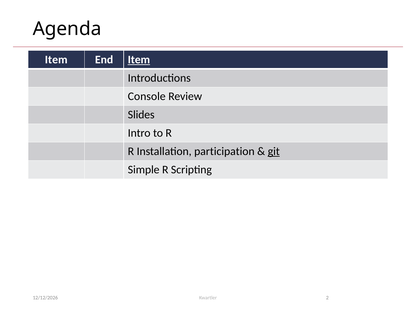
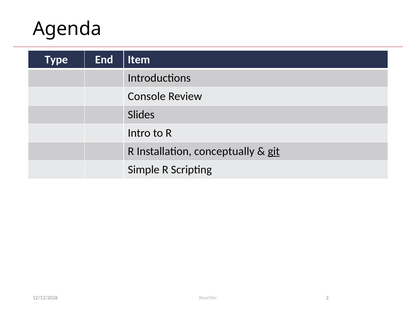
Item at (56, 60): Item -> Type
Item at (139, 60) underline: present -> none
participation: participation -> conceptually
